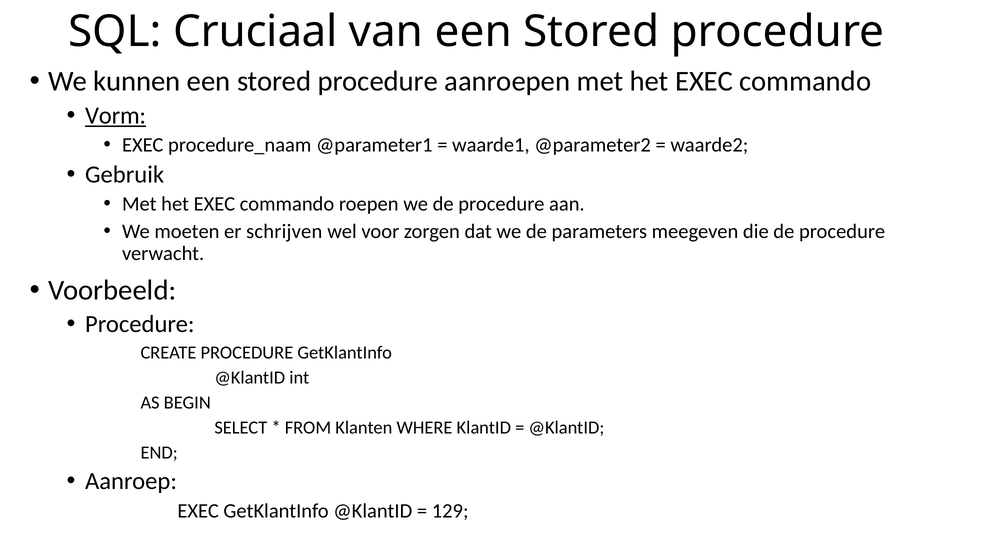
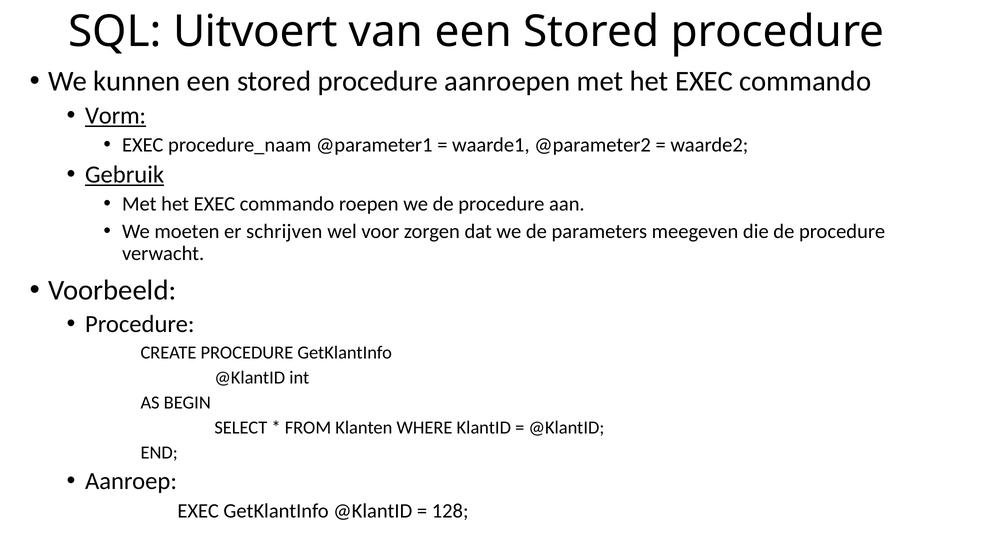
Cruciaal: Cruciaal -> Uitvoert
Gebruik underline: none -> present
129: 129 -> 128
